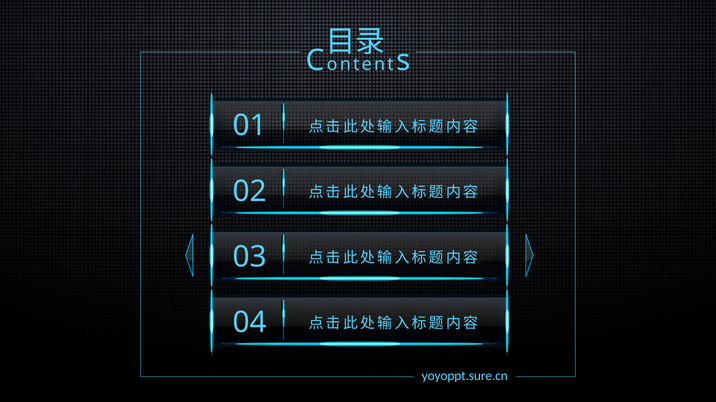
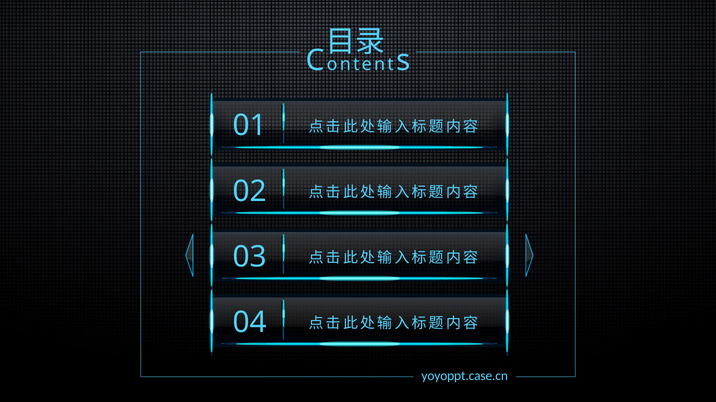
yoyoppt.sure.cn: yoyoppt.sure.cn -> yoyoppt.case.cn
